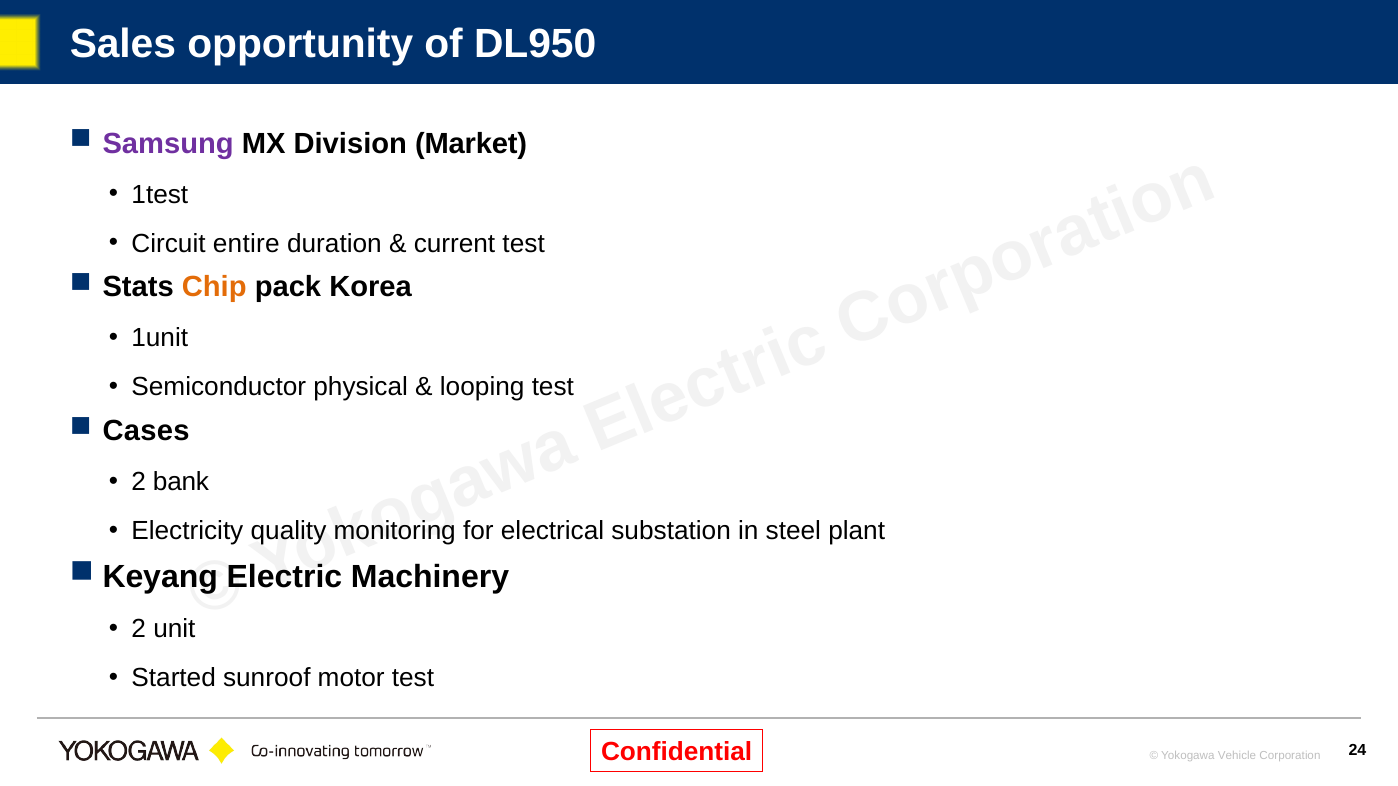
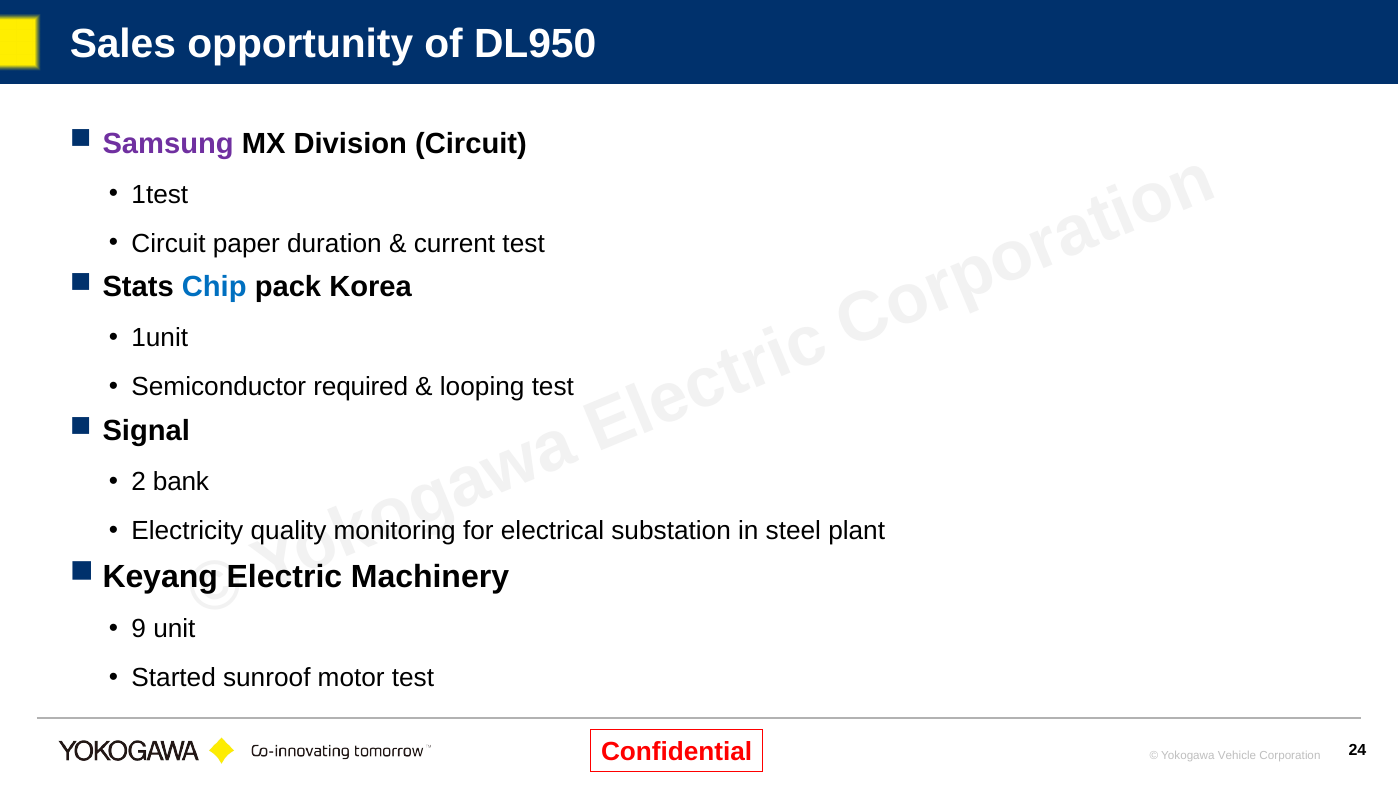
Division Market: Market -> Circuit
entire: entire -> paper
Chip colour: orange -> blue
physical: physical -> required
Cases: Cases -> Signal
2 at (139, 629): 2 -> 9
